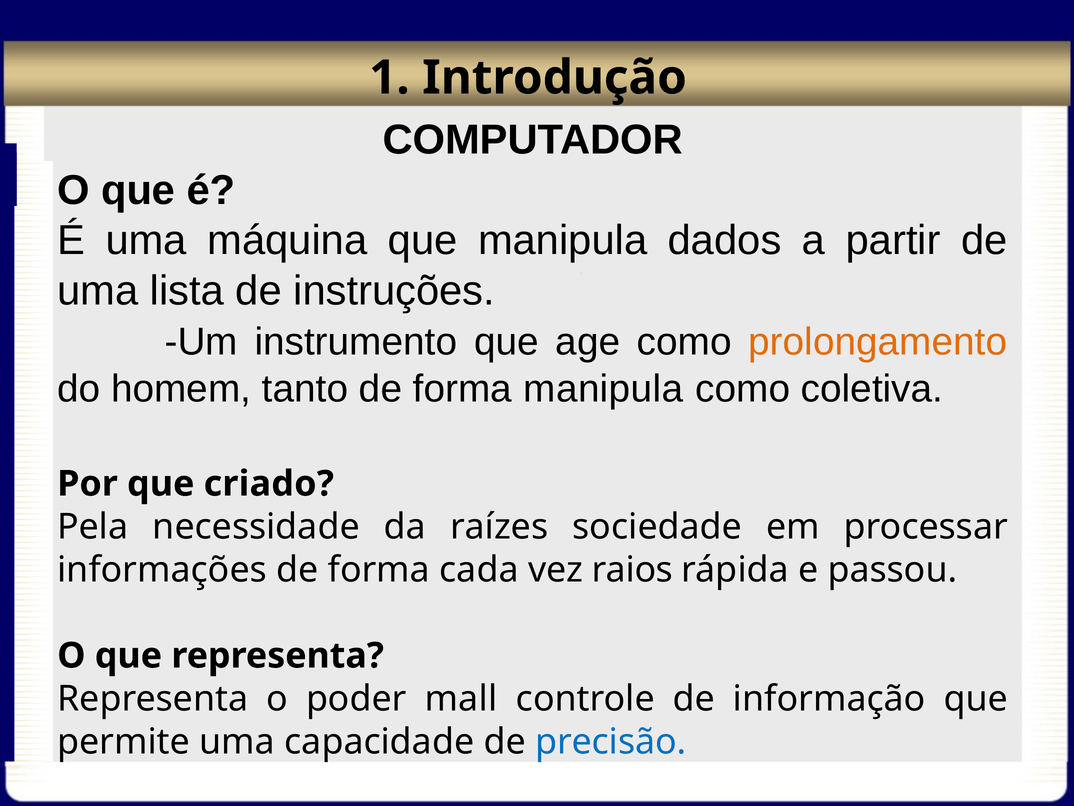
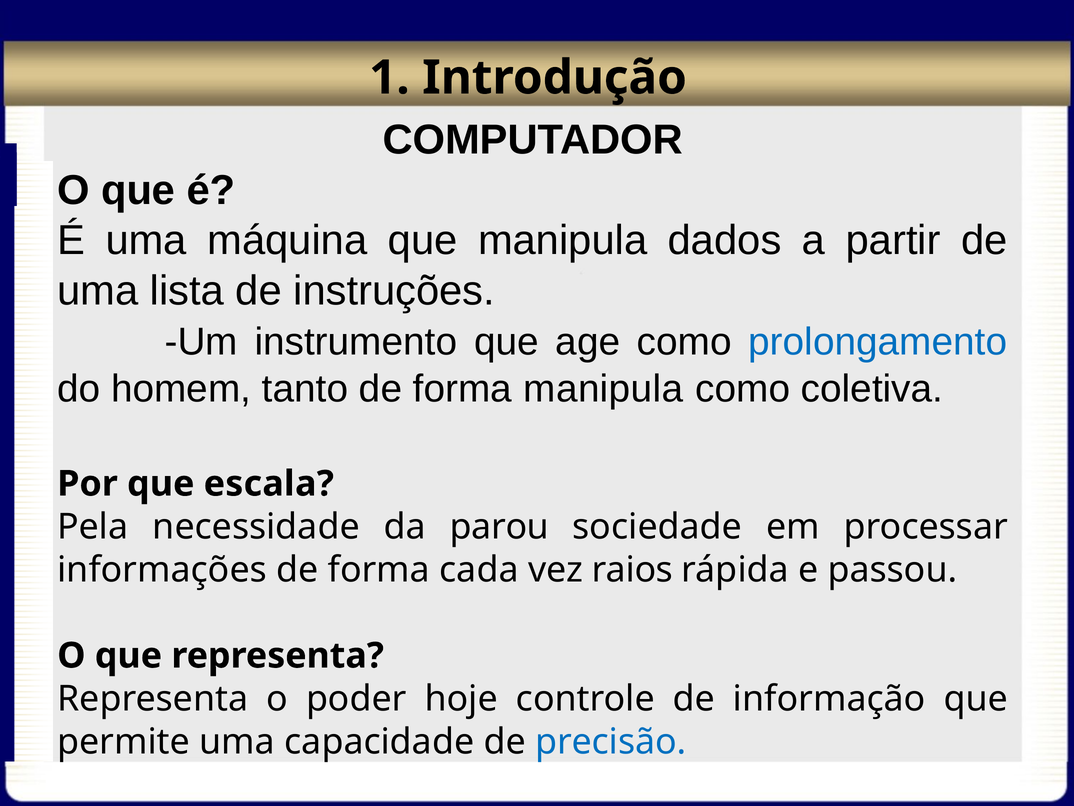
prolongamento colour: orange -> blue
criado: criado -> escala
raízes: raízes -> parou
mall: mall -> hoje
